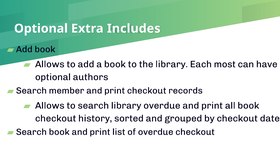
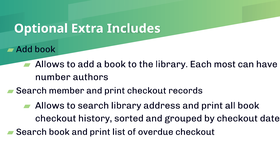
optional at (53, 77): optional -> number
library overdue: overdue -> address
